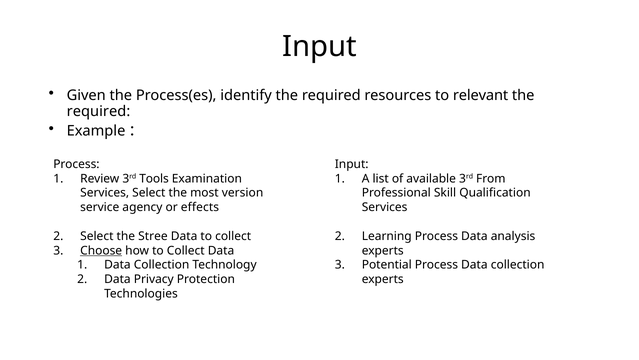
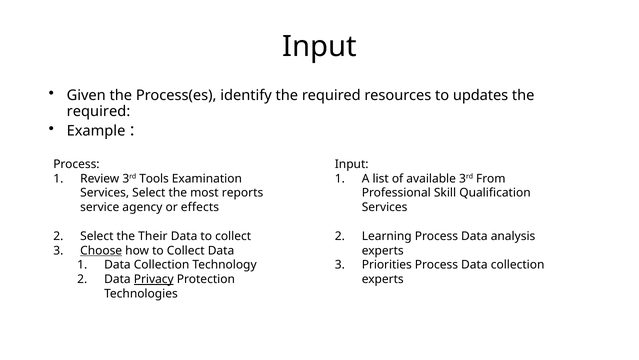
relevant: relevant -> updates
version: version -> reports
Stree: Stree -> Their
Potential: Potential -> Priorities
Privacy underline: none -> present
